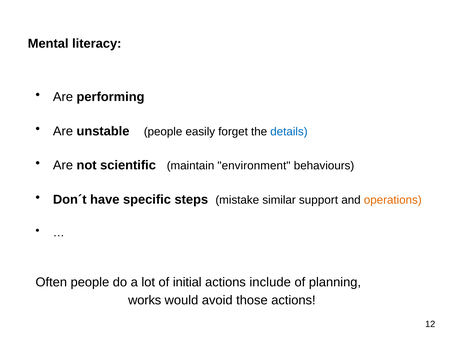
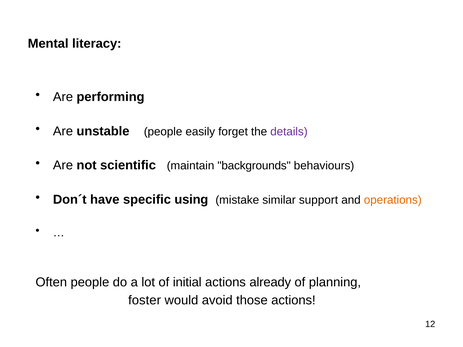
details colour: blue -> purple
environment: environment -> backgrounds
steps: steps -> using
include: include -> already
works: works -> foster
